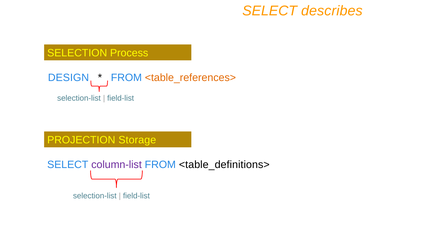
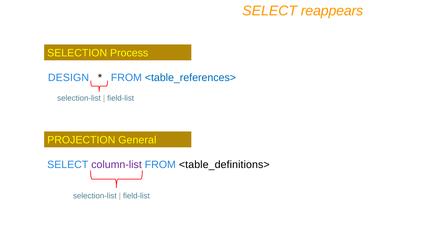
describes: describes -> reappears
<table_references> colour: orange -> blue
Storage: Storage -> General
